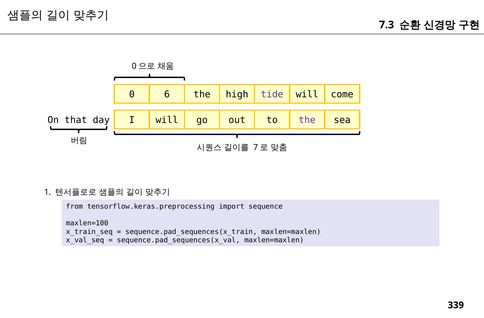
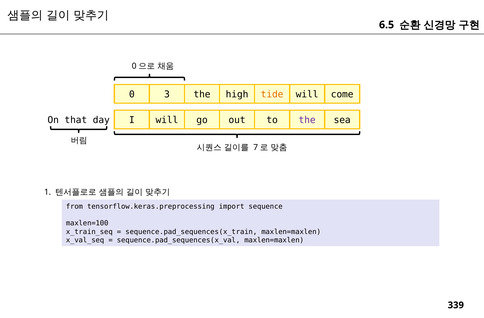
7.3: 7.3 -> 6.5
6: 6 -> 3
tide colour: purple -> orange
